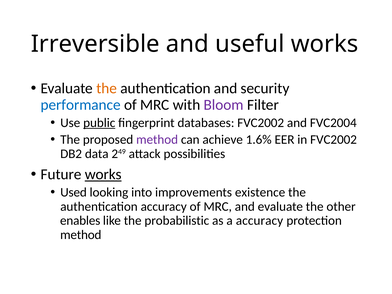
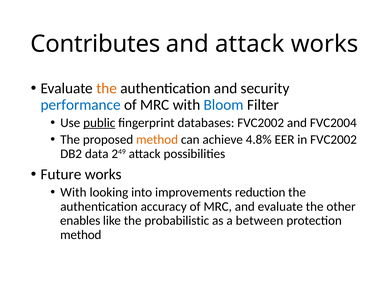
Irreversible: Irreversible -> Contributes
and useful: useful -> attack
Bloom colour: purple -> blue
method at (157, 140) colour: purple -> orange
1.6%: 1.6% -> 4.8%
works at (103, 174) underline: present -> none
Used at (74, 192): Used -> With
existence: existence -> reduction
a accuracy: accuracy -> between
